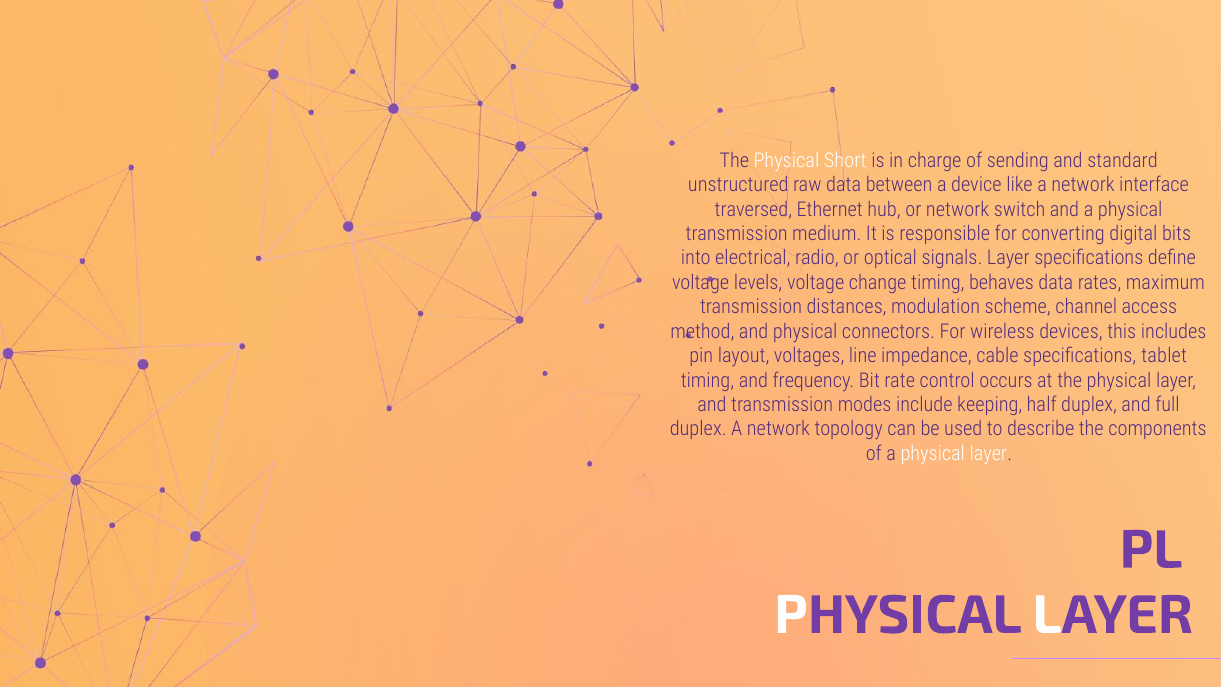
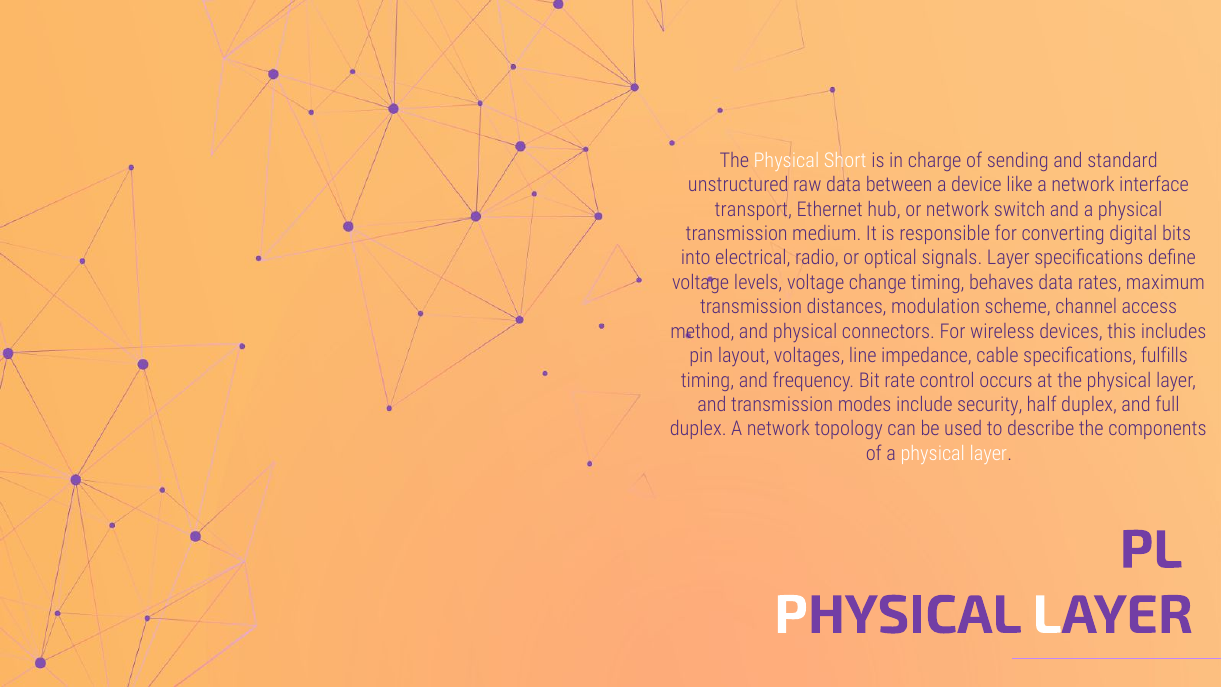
traversed: traversed -> transport
tablet: tablet -> fulfills
keeping: keeping -> security
